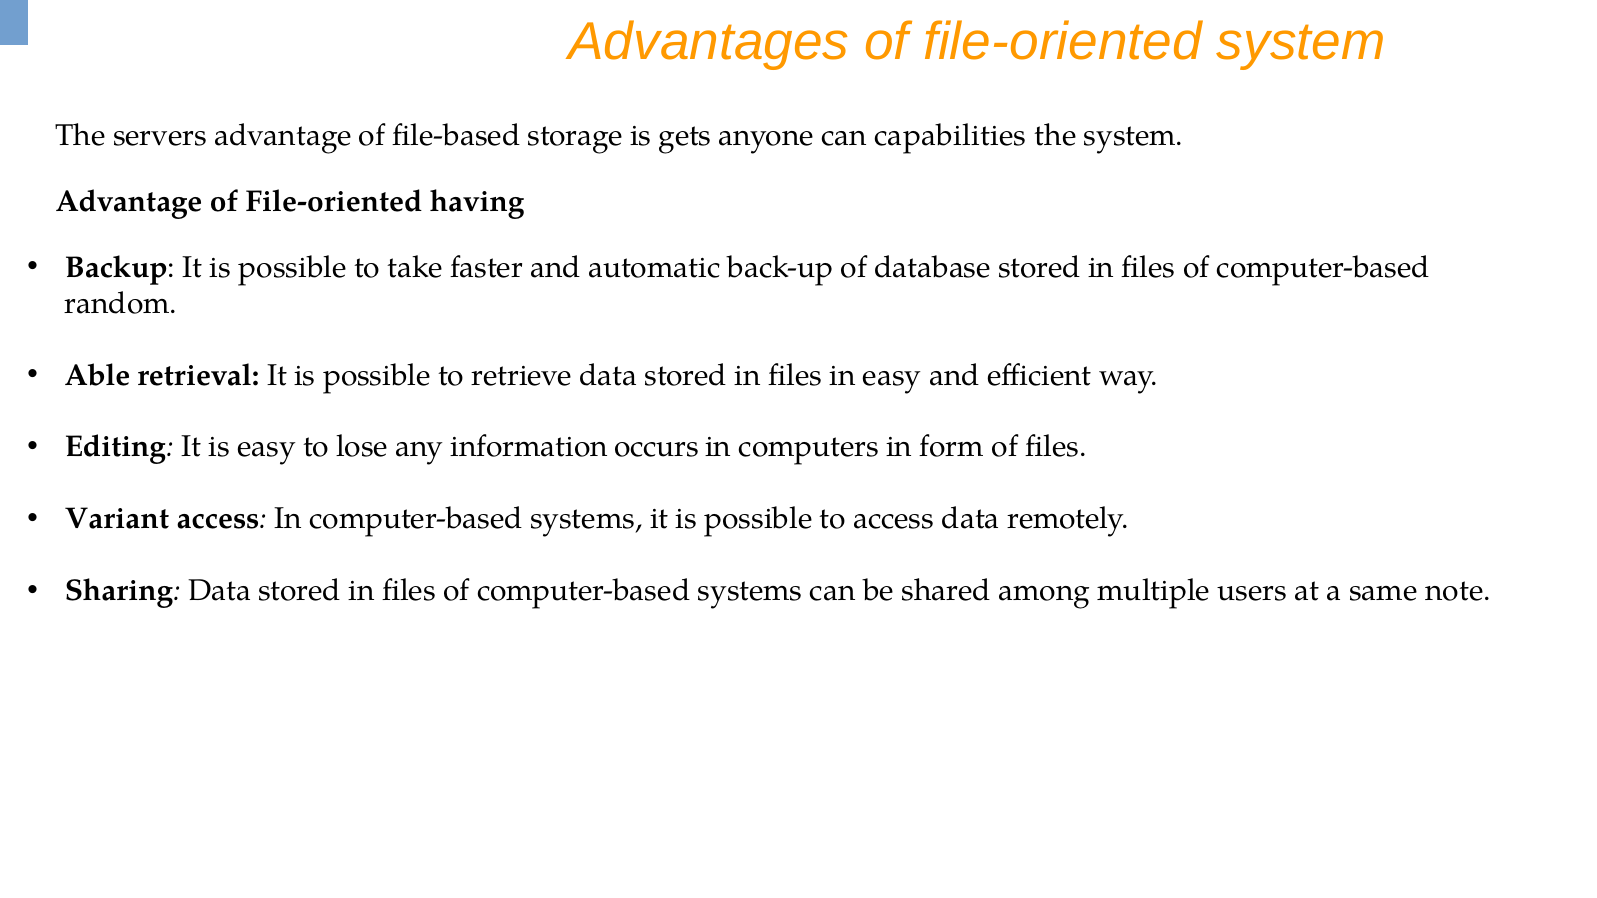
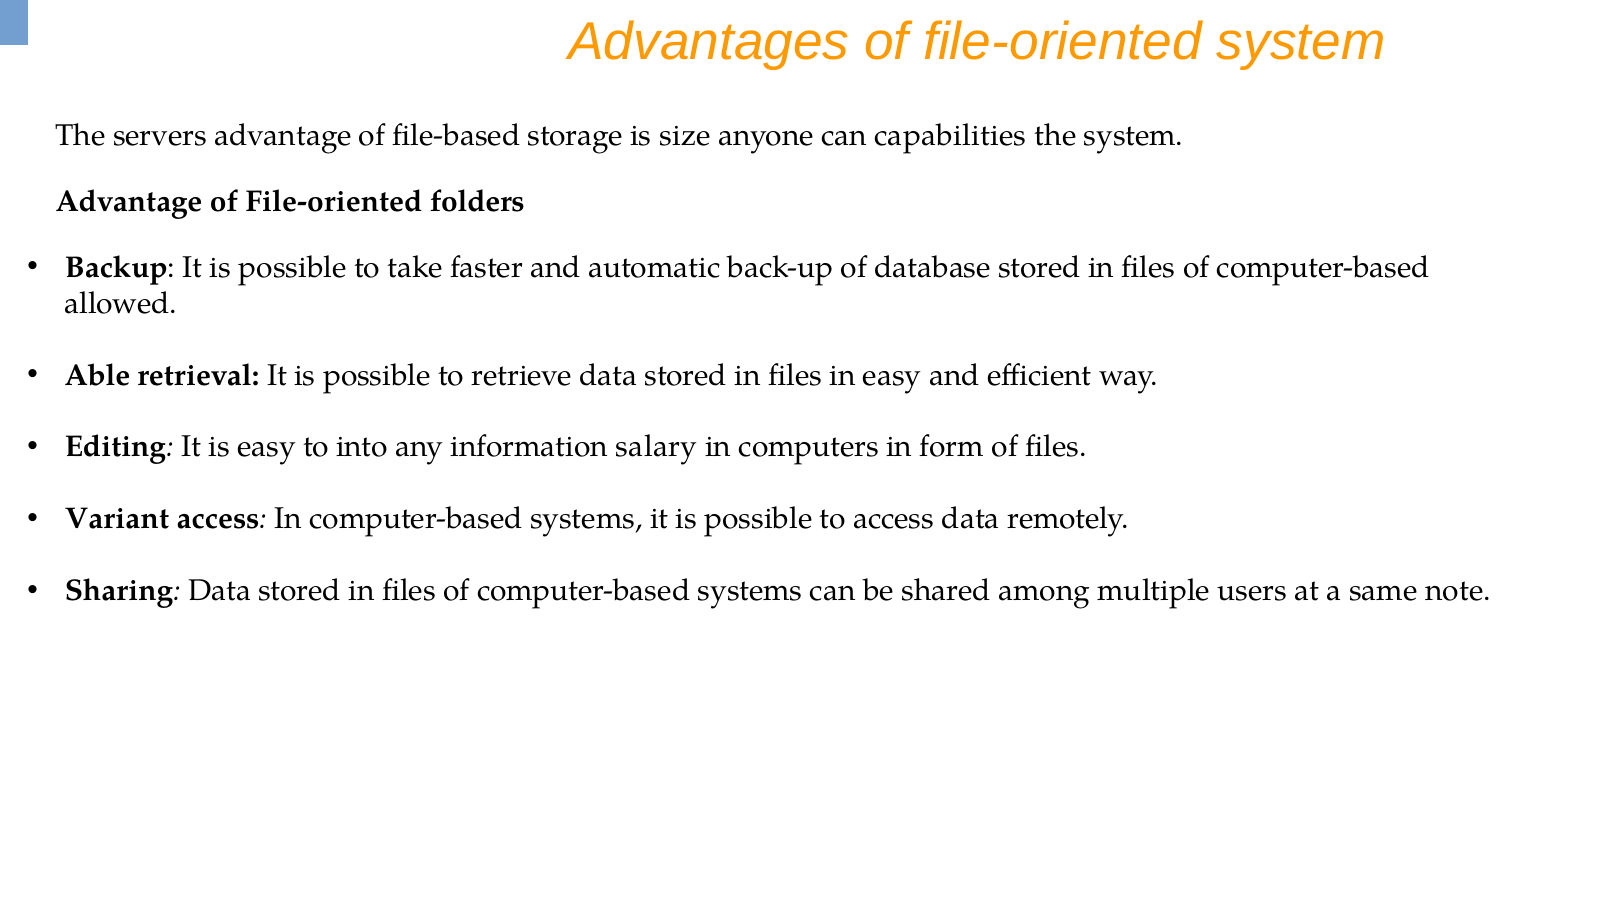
gets: gets -> size
having: having -> folders
random: random -> allowed
lose: lose -> into
occurs: occurs -> salary
